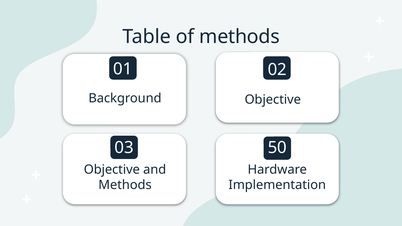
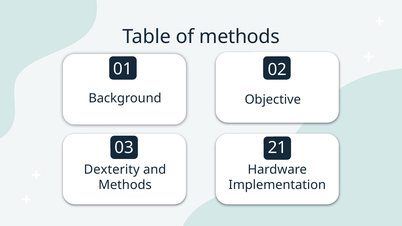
50: 50 -> 21
Objective at (112, 170): Objective -> Dexterity
